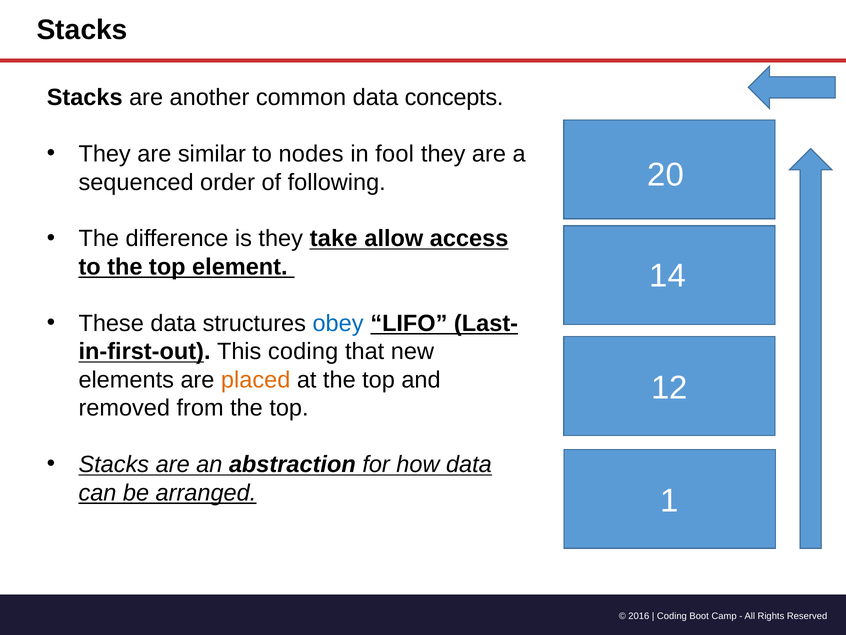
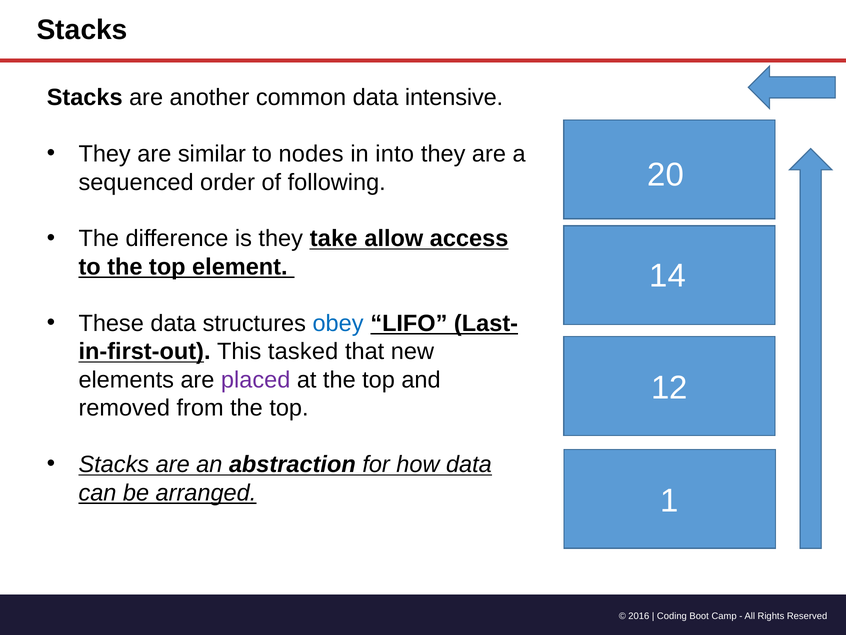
concepts: concepts -> intensive
fool: fool -> into
This coding: coding -> tasked
placed colour: orange -> purple
